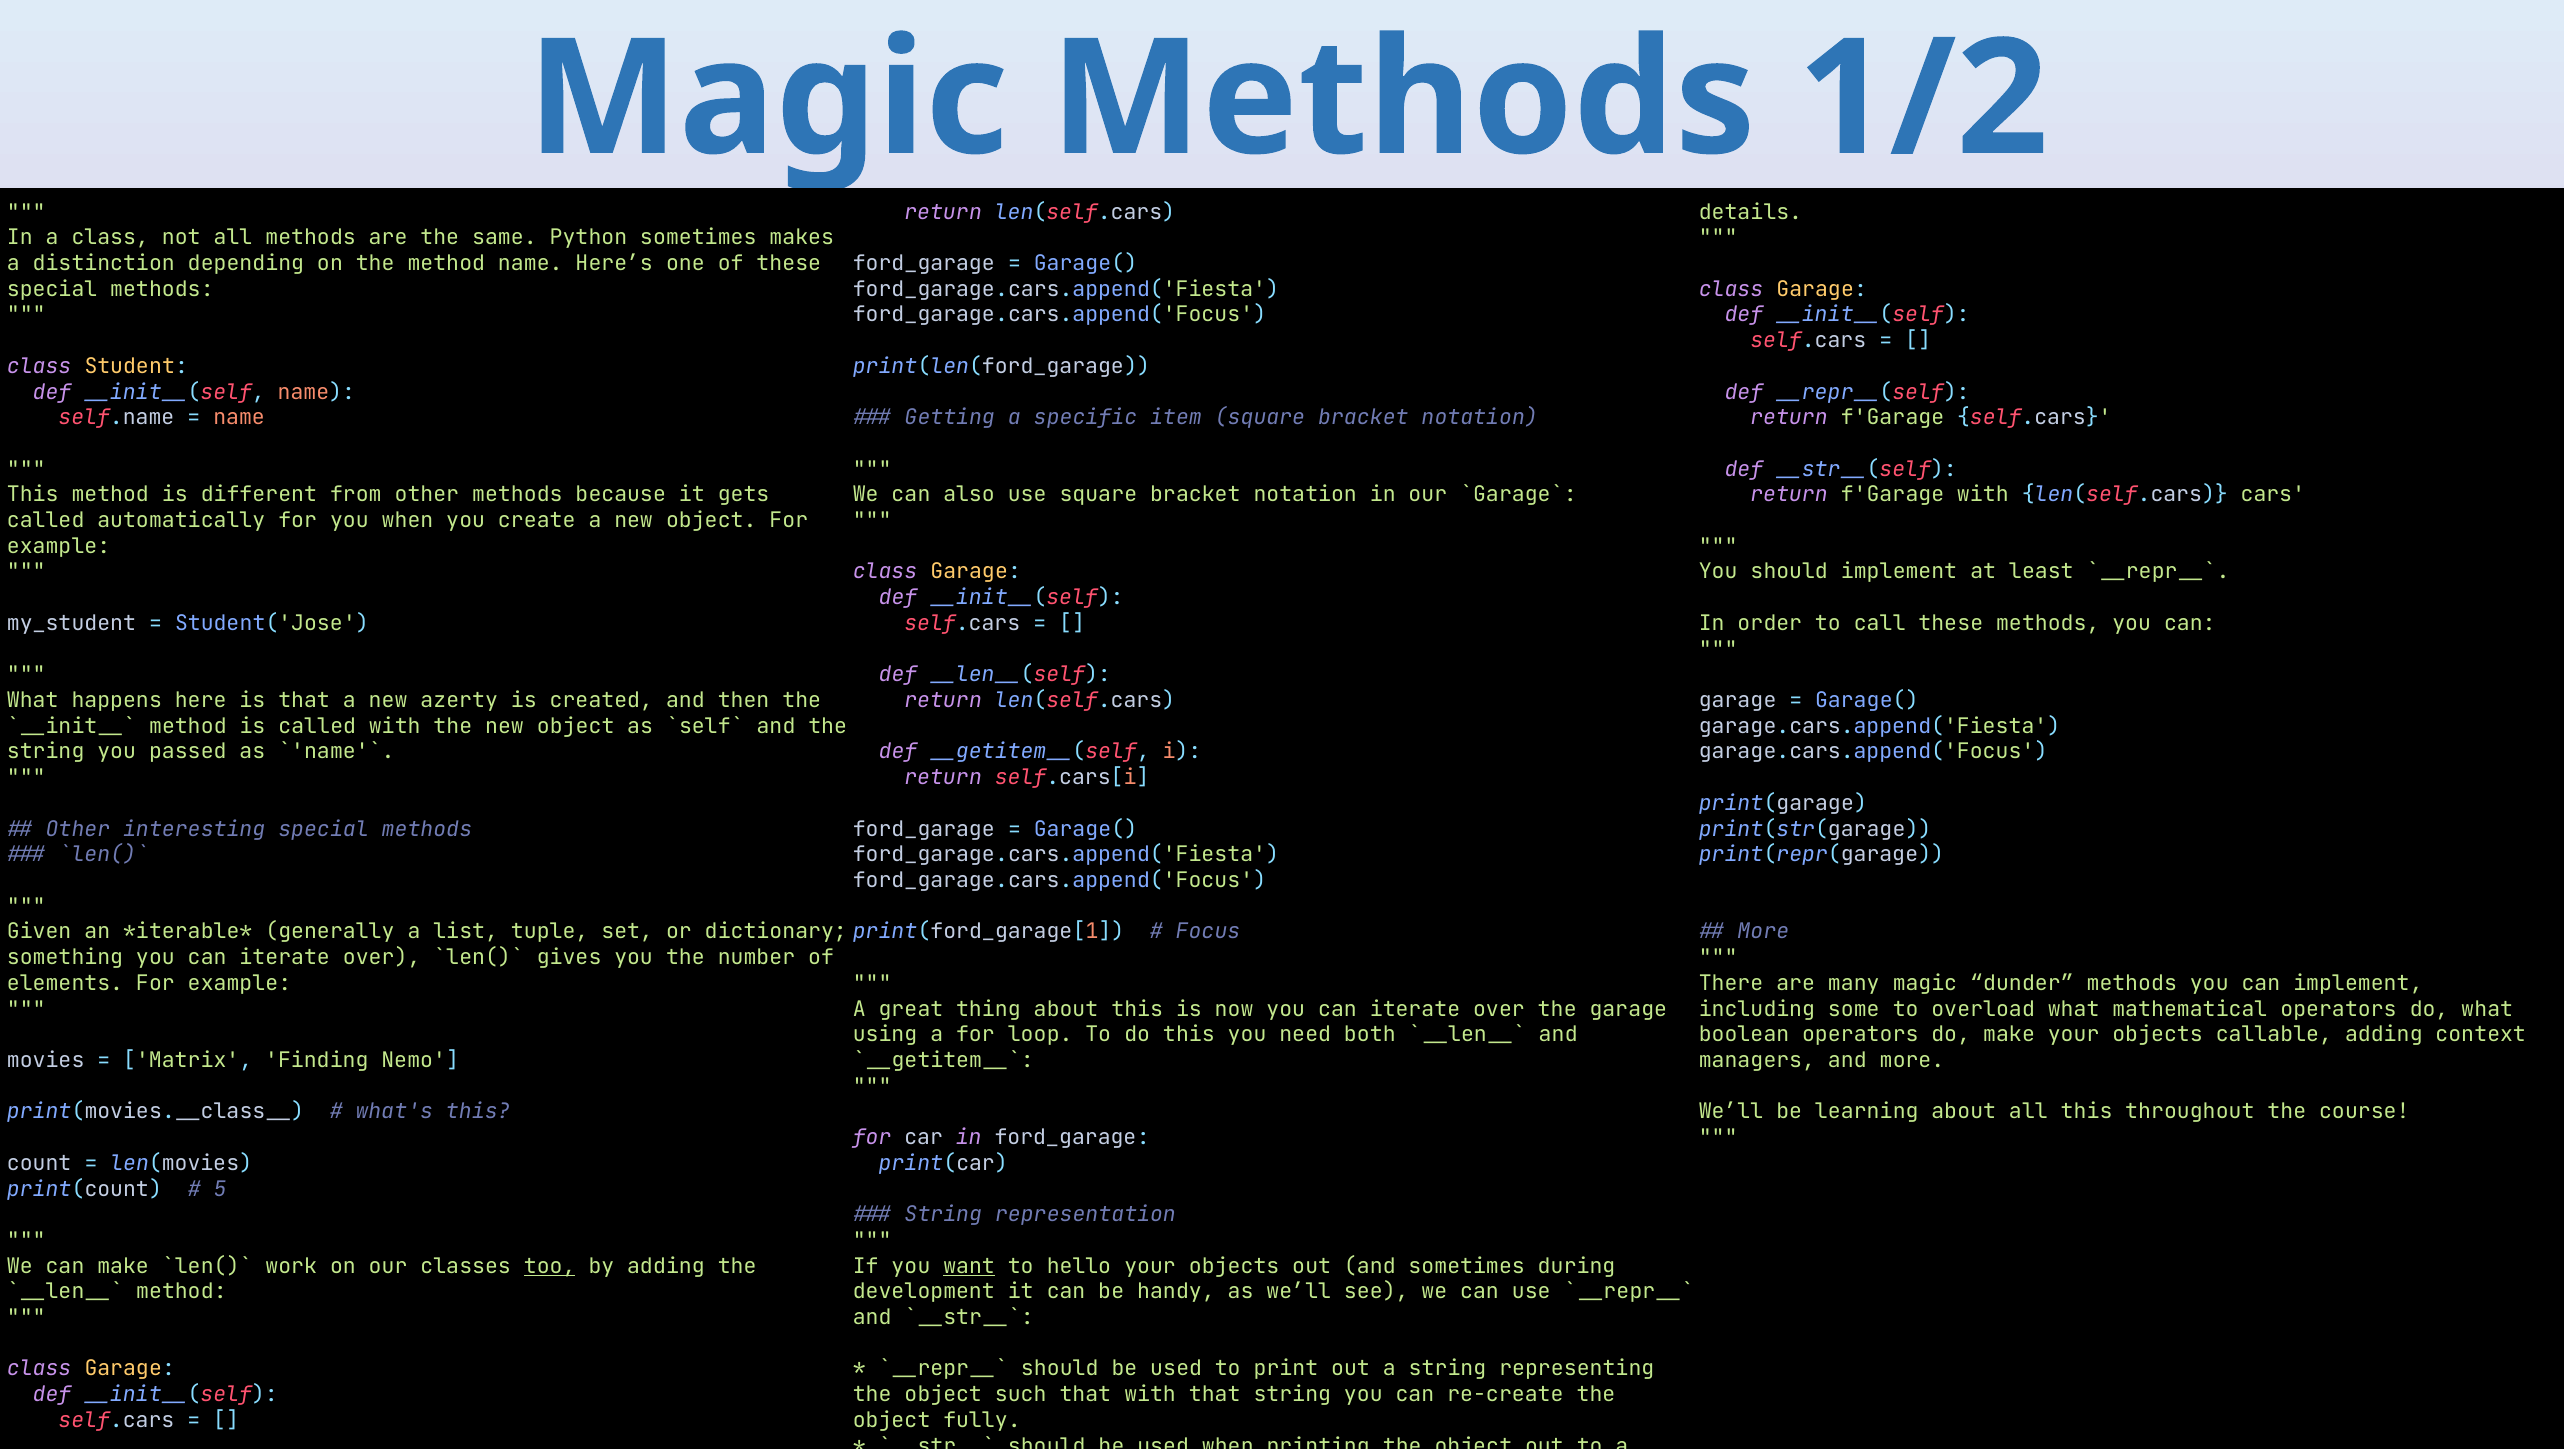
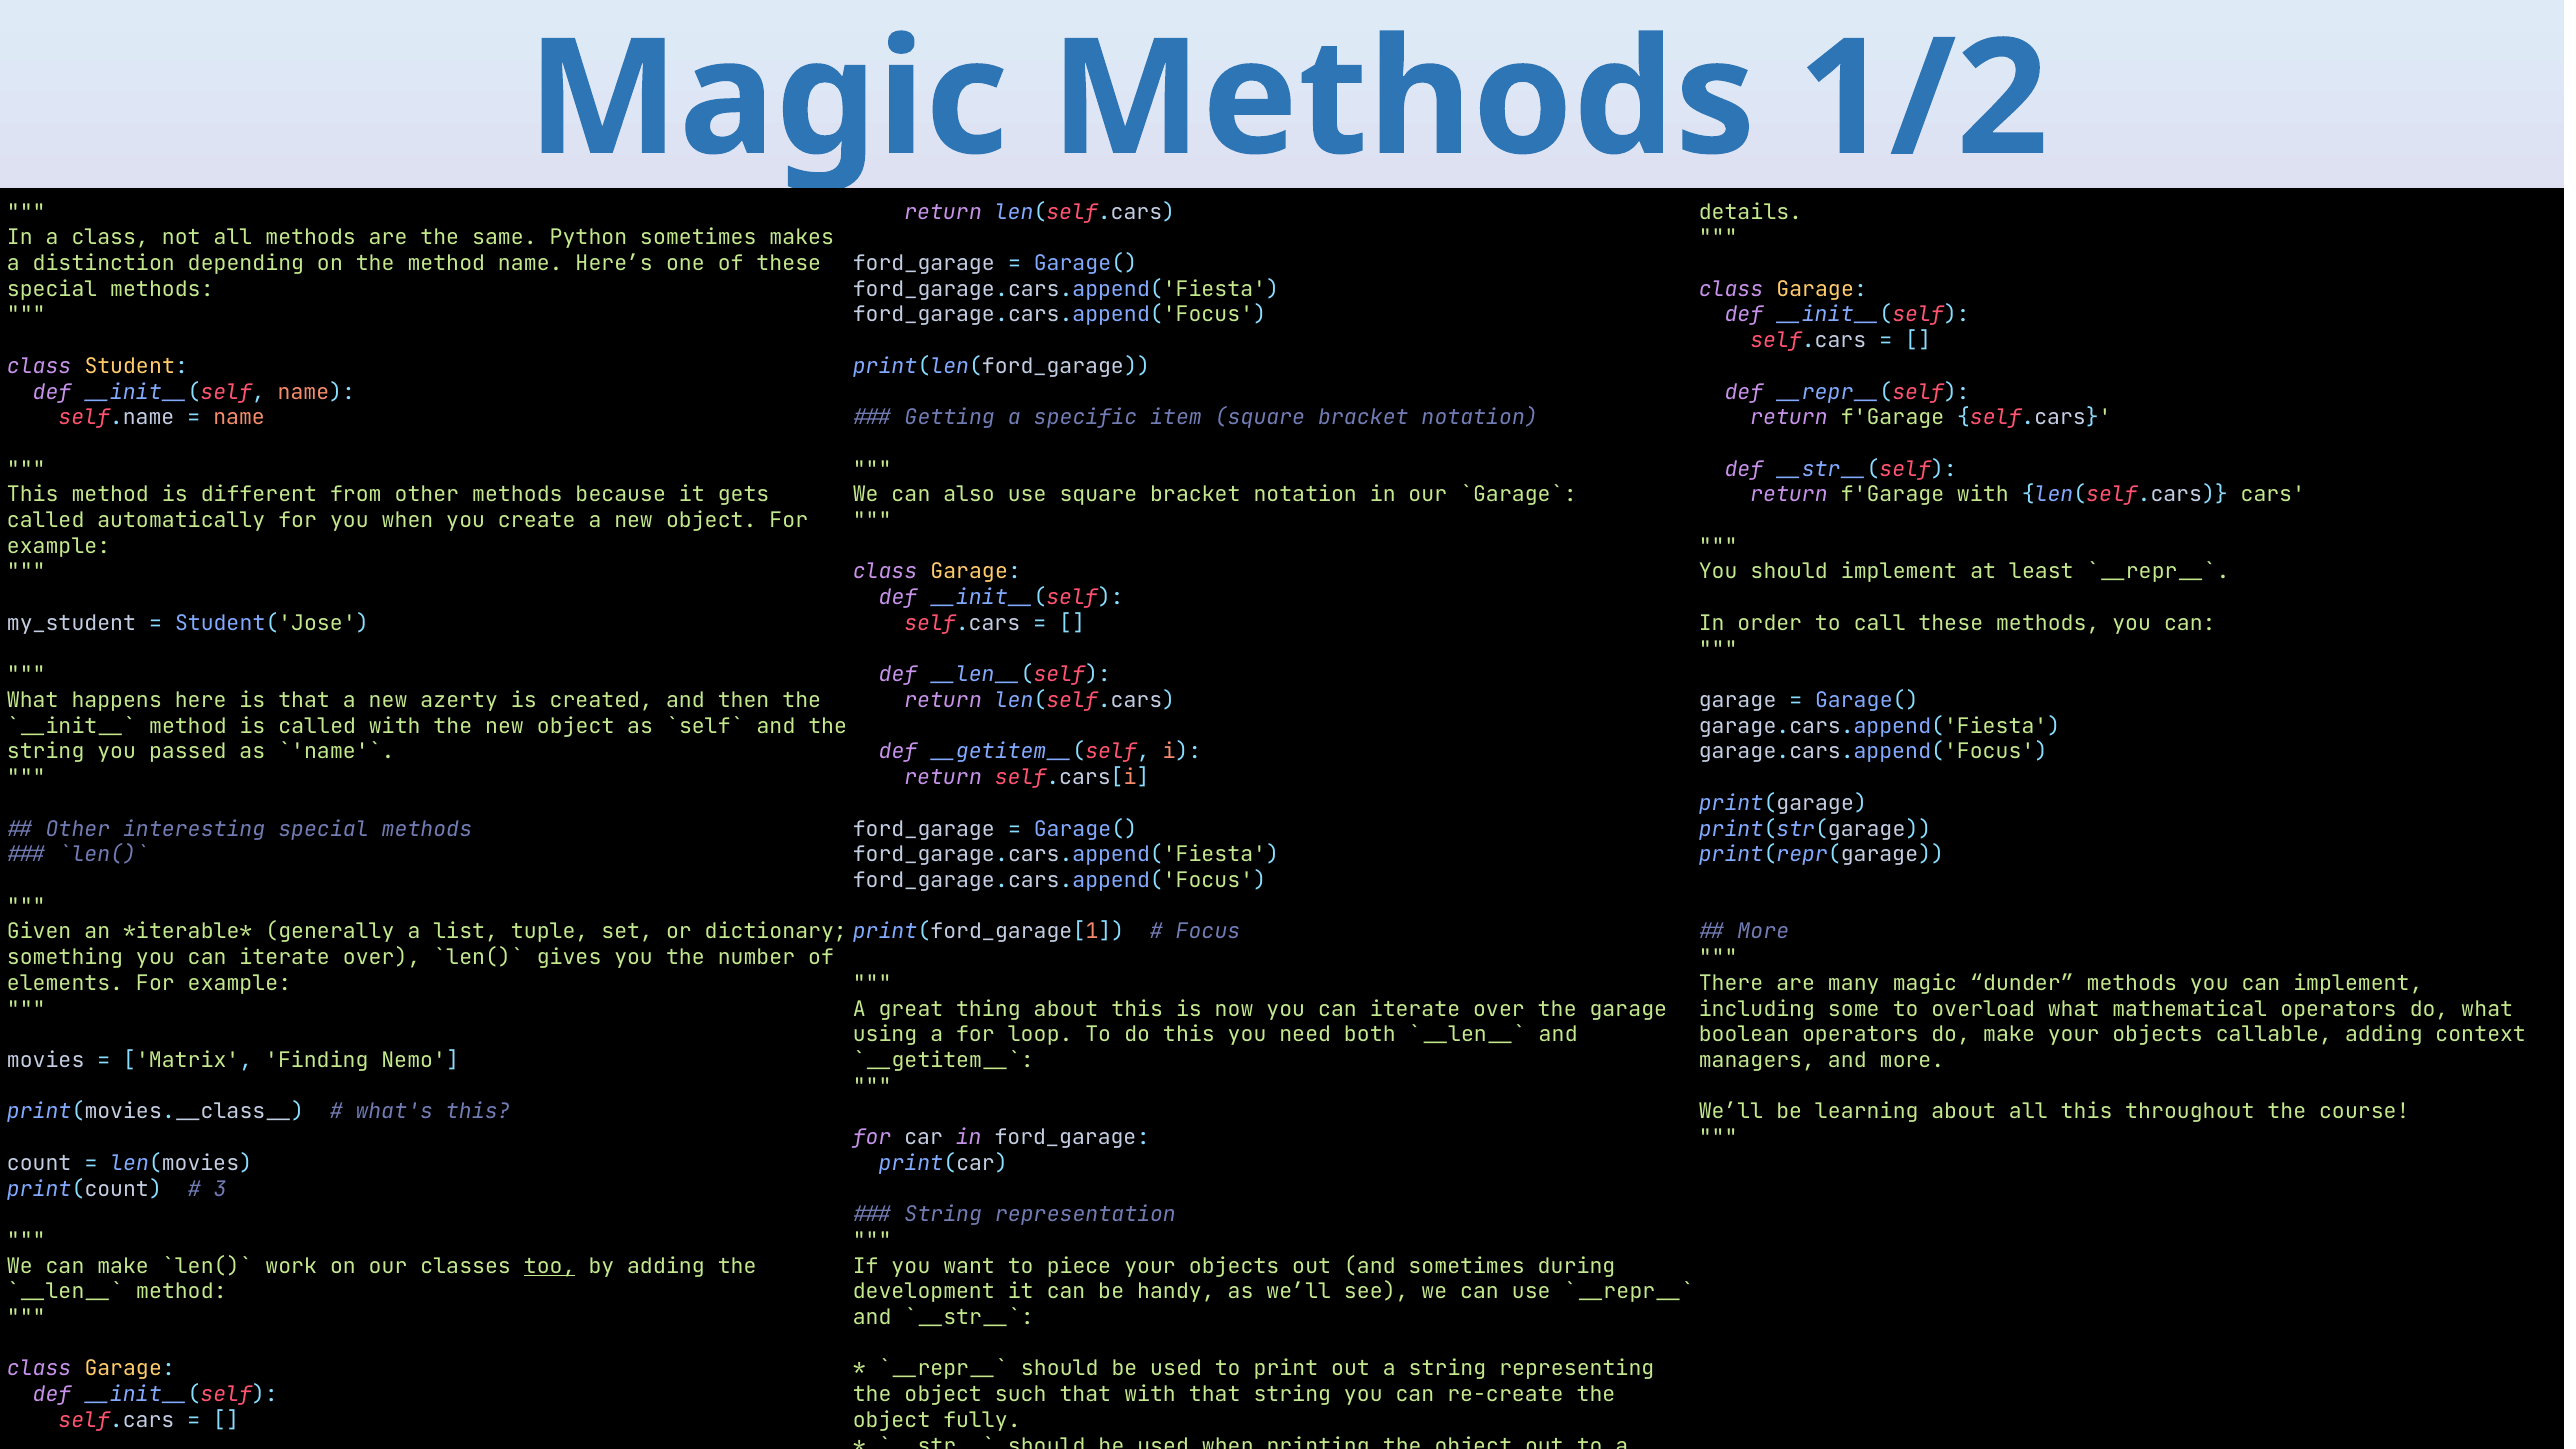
5: 5 -> 3
want underline: present -> none
hello: hello -> piece
